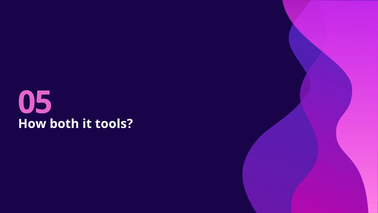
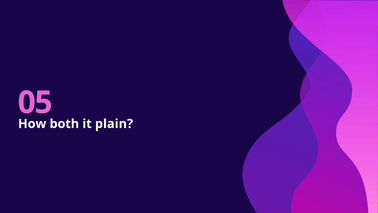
tools: tools -> plain
